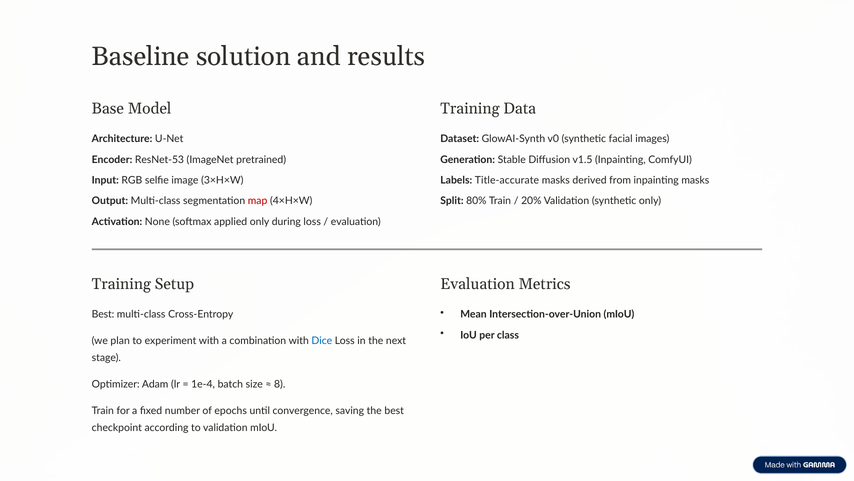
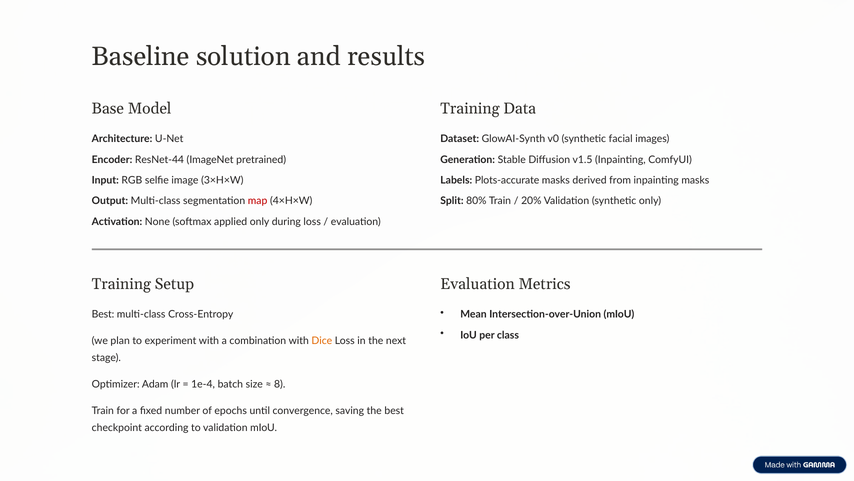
ResNet-53: ResNet-53 -> ResNet-44
Title-accurate: Title-accurate -> Plots-accurate
Dice colour: blue -> orange
